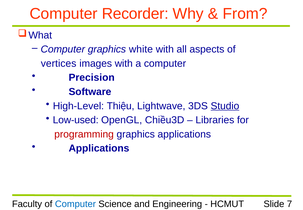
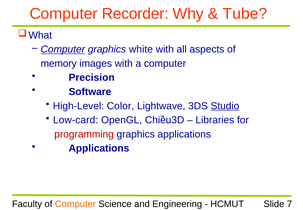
From: From -> Tube
Computer at (63, 49) underline: none -> present
vertices: vertices -> memory
Thiệu: Thiệu -> Color
Low-used: Low-used -> Low-card
Computer at (75, 204) colour: blue -> orange
